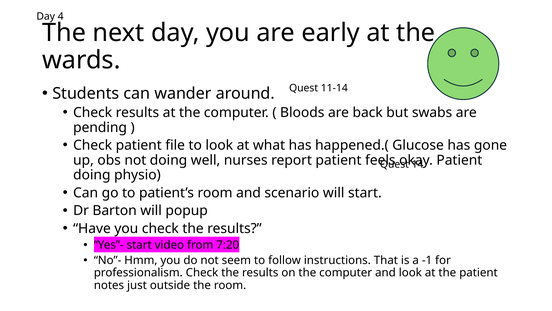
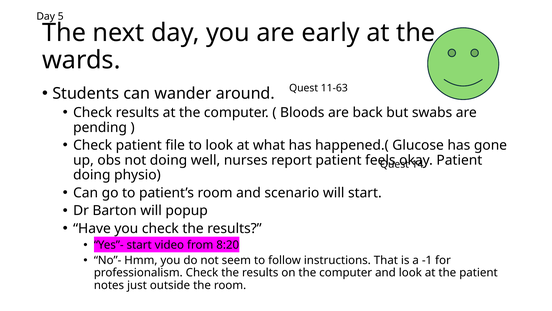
4: 4 -> 5
11-14: 11-14 -> 11-63
7:20: 7:20 -> 8:20
